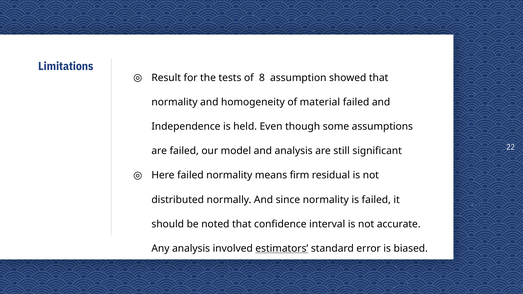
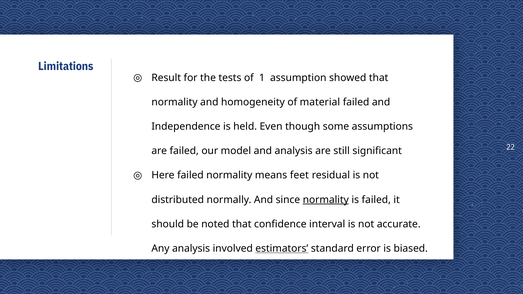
8: 8 -> 1
firm: firm -> feet
normality at (326, 200) underline: none -> present
